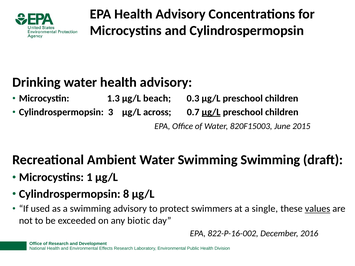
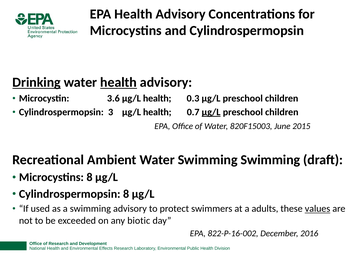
Drinking underline: none -> present
health at (119, 83) underline: none -> present
1.3: 1.3 -> 3.6
beach at (157, 98): beach -> health
3 µg/L across: across -> health
Microcystins 1: 1 -> 8
single: single -> adults
